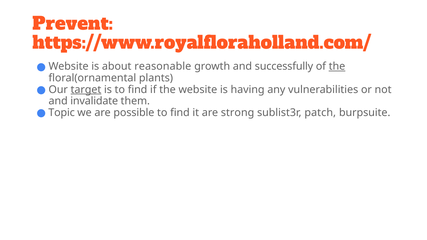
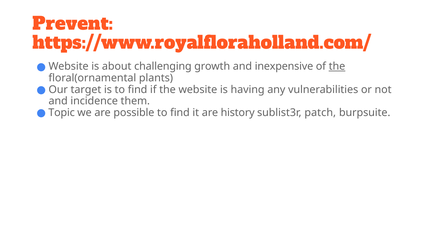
reasonable: reasonable -> challenging
successfully: successfully -> inexpensive
target underline: present -> none
invalidate: invalidate -> incidence
strong: strong -> history
